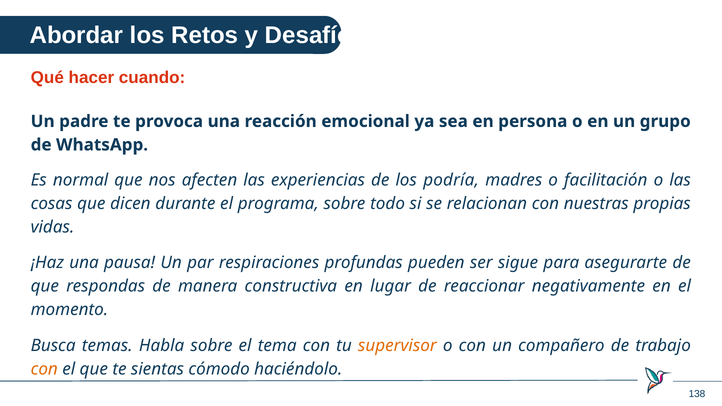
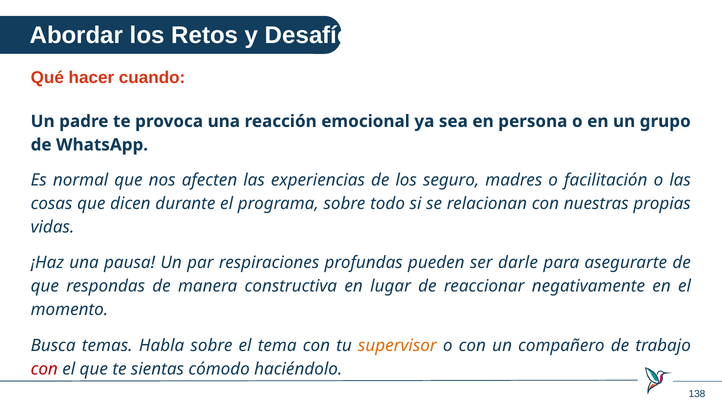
podría: podría -> seguro
sigue: sigue -> darle
con at (44, 369) colour: orange -> red
